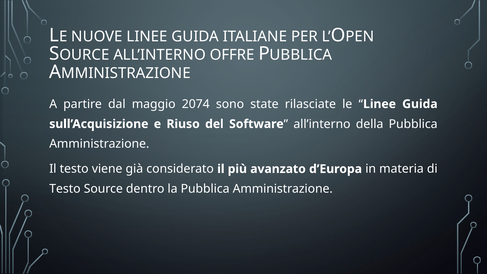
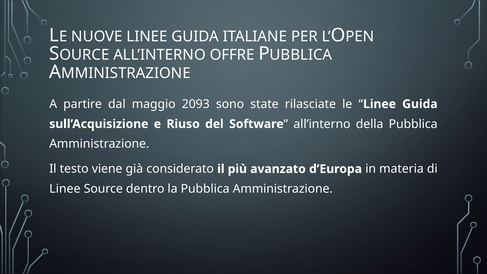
2074: 2074 -> 2093
Testo at (65, 189): Testo -> Linee
